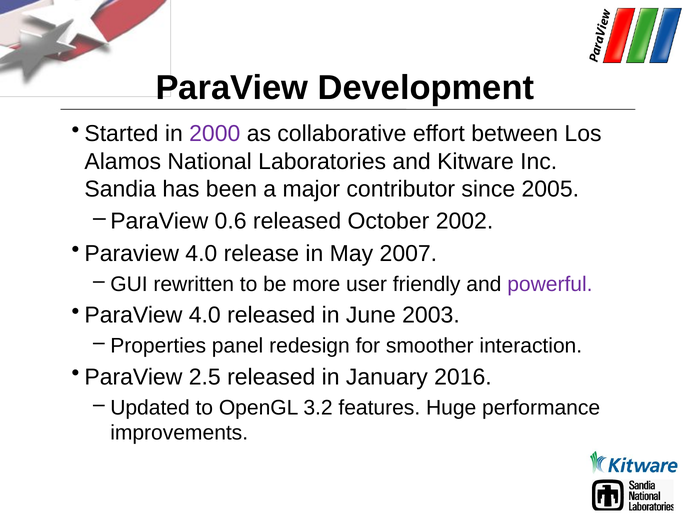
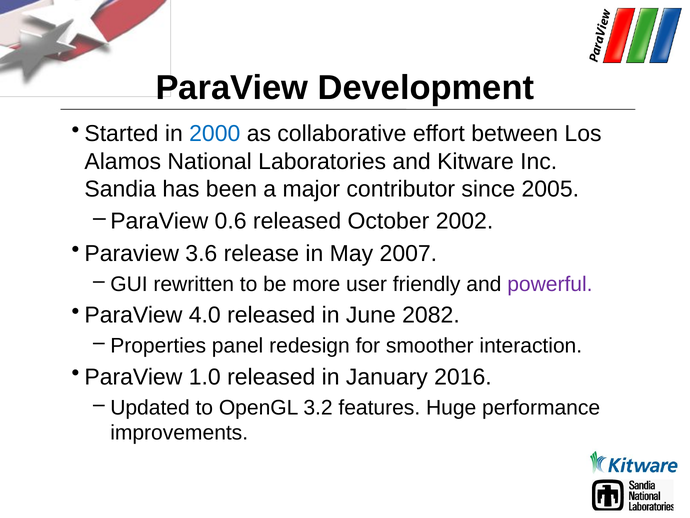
2000 colour: purple -> blue
4.0 at (201, 253): 4.0 -> 3.6
2003: 2003 -> 2082
2.5: 2.5 -> 1.0
